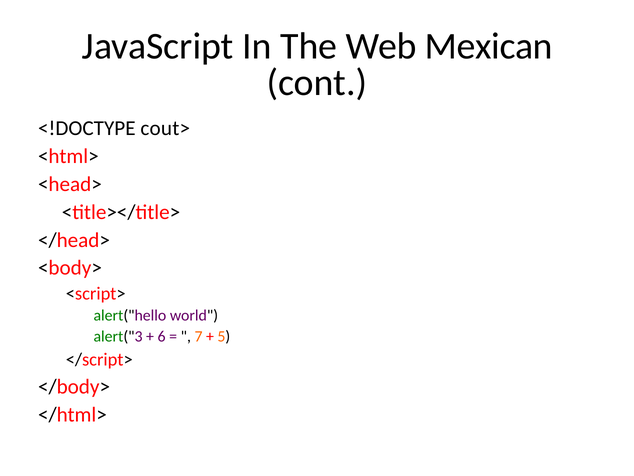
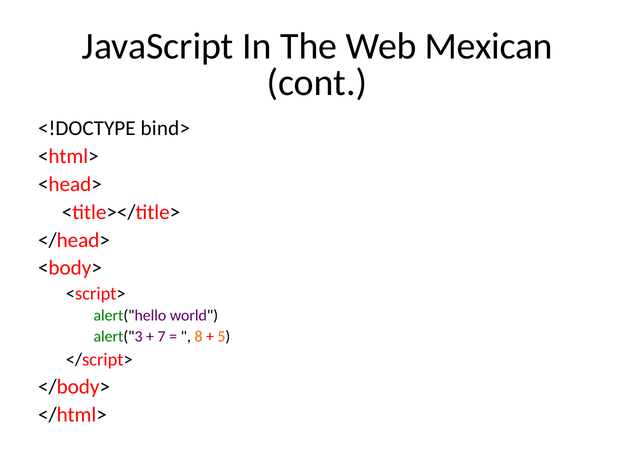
cout>: cout> -> bind>
6: 6 -> 7
7: 7 -> 8
